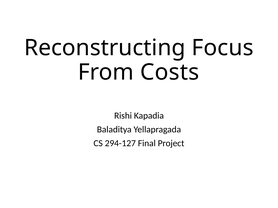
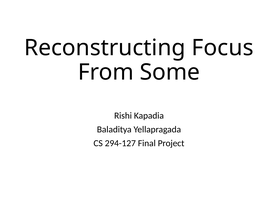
Costs: Costs -> Some
